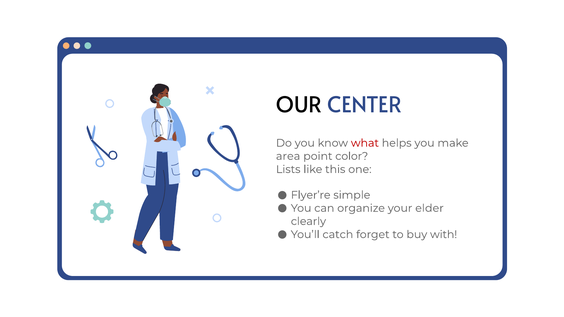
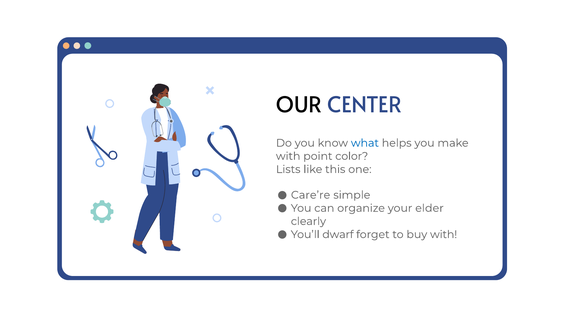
what colour: red -> blue
area at (288, 156): area -> with
Flyer’re: Flyer’re -> Care’re
catch: catch -> dwarf
